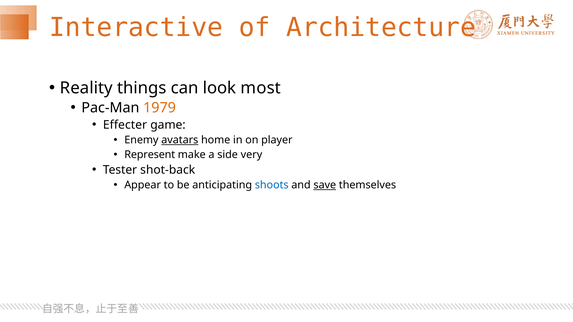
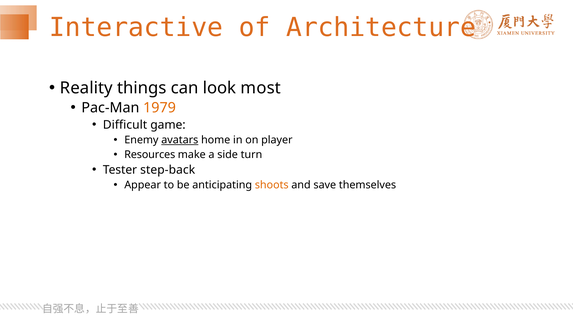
Effecter: Effecter -> Difficult
Represent: Represent -> Resources
very: very -> turn
shot-back: shot-back -> step-back
shoots colour: blue -> orange
save underline: present -> none
